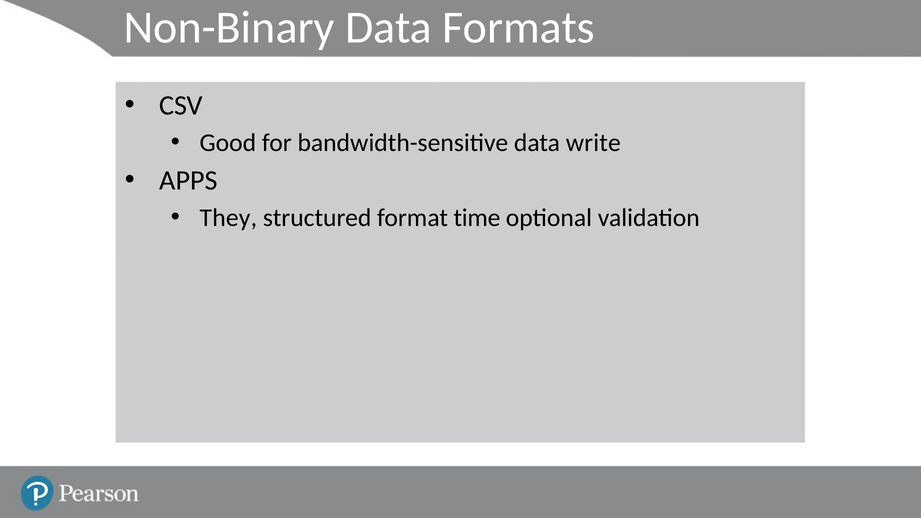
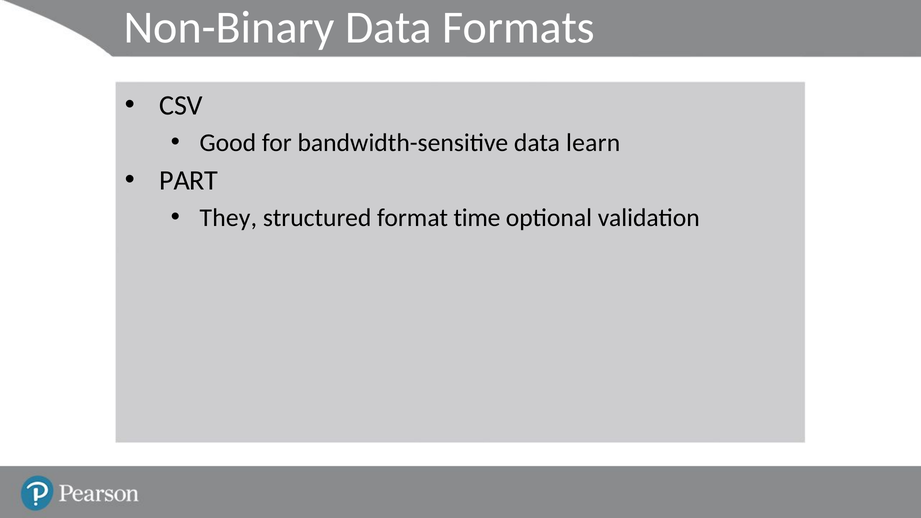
write: write -> learn
APPS: APPS -> PART
